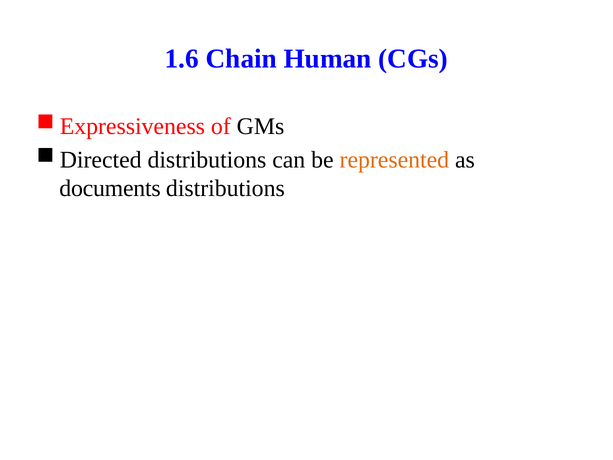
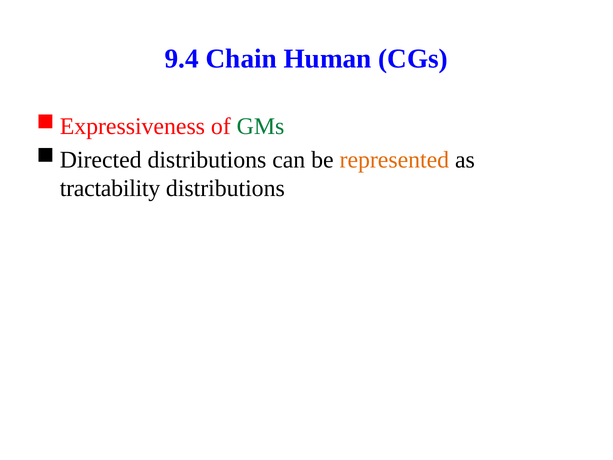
1.6: 1.6 -> 9.4
GMs colour: black -> green
documents: documents -> tractability
